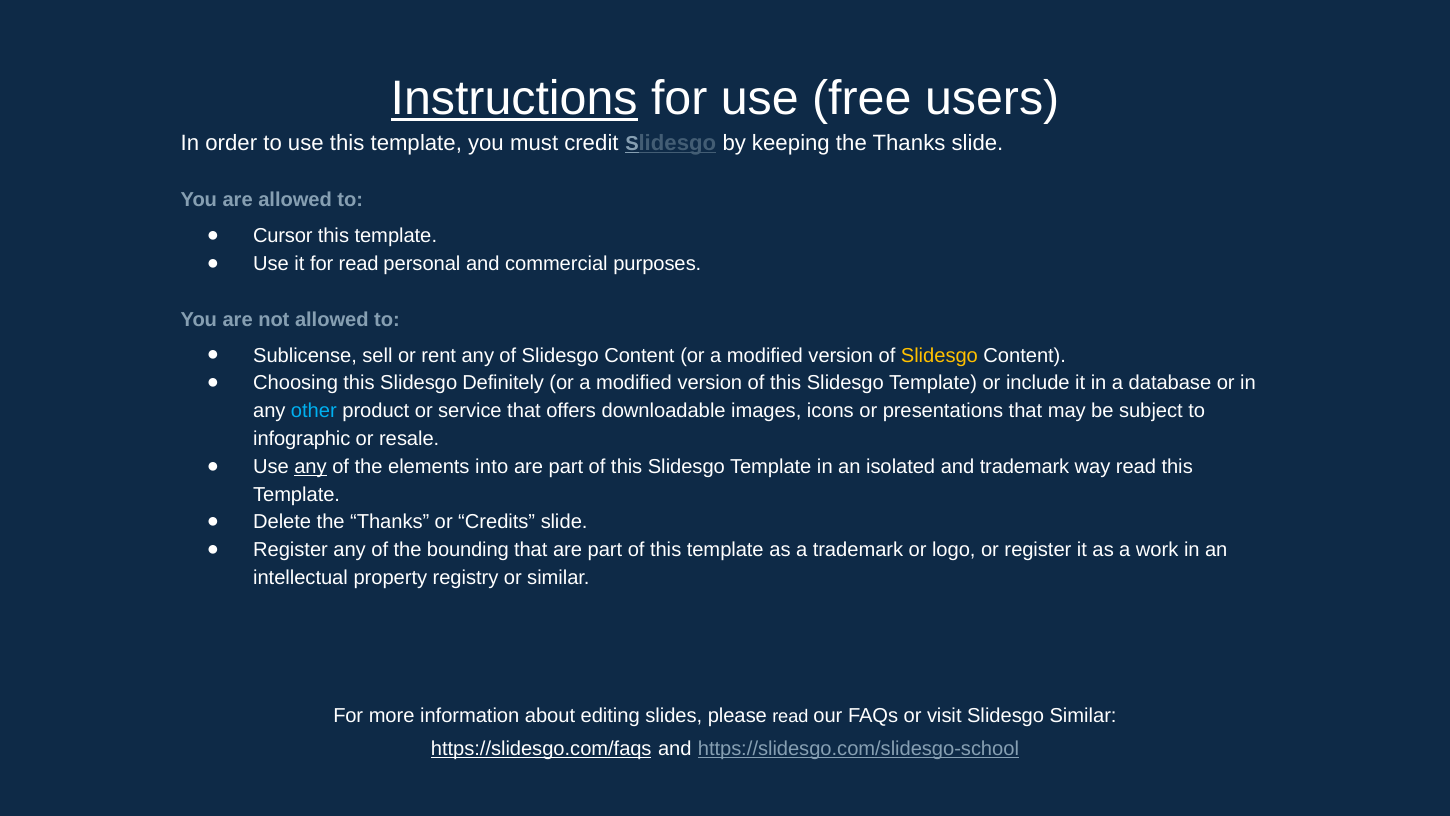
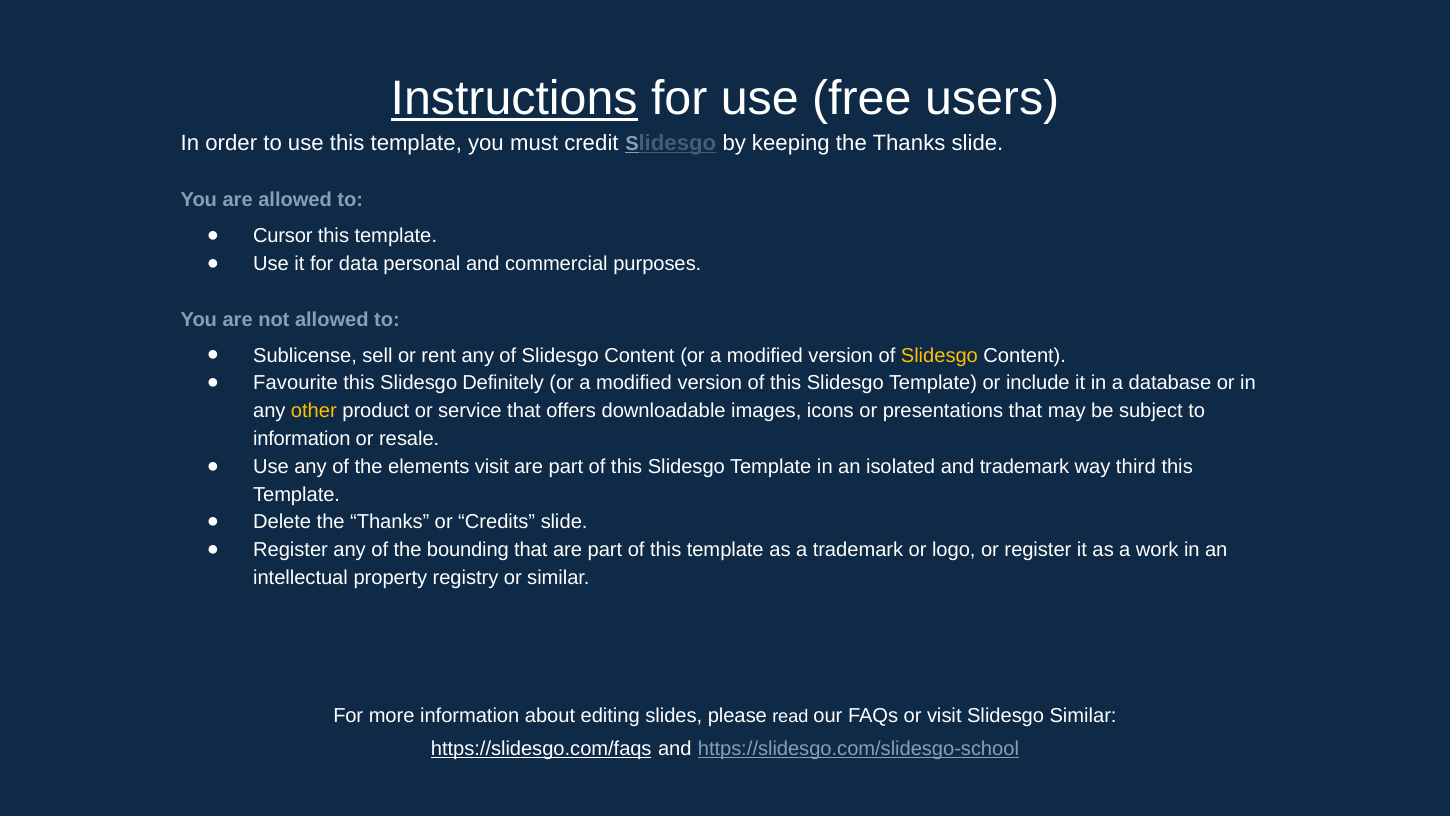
for read: read -> data
Choosing: Choosing -> Favourite
other colour: light blue -> yellow
infographic at (302, 439): infographic -> information
any at (311, 466) underline: present -> none
elements into: into -> visit
way read: read -> third
